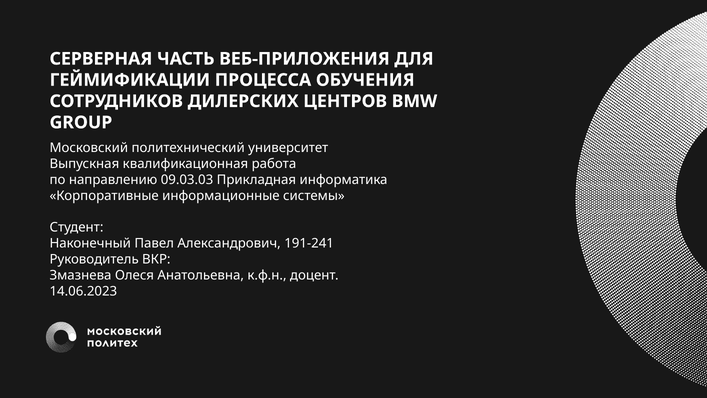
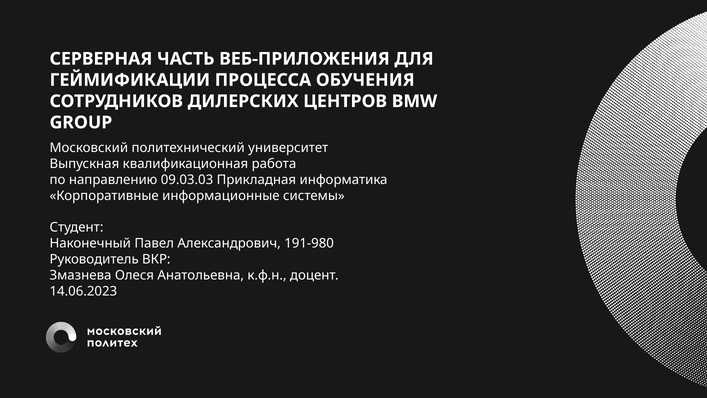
191-241: 191-241 -> 191-980
